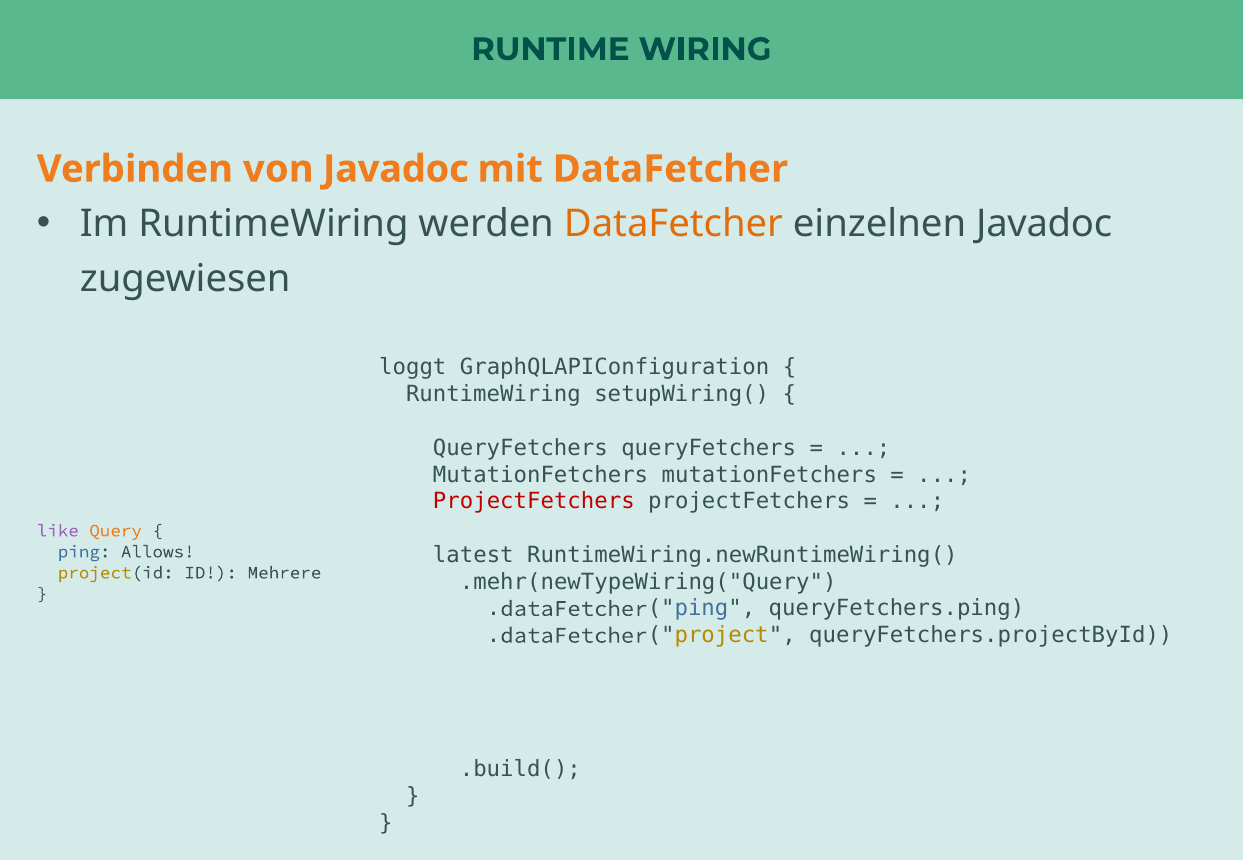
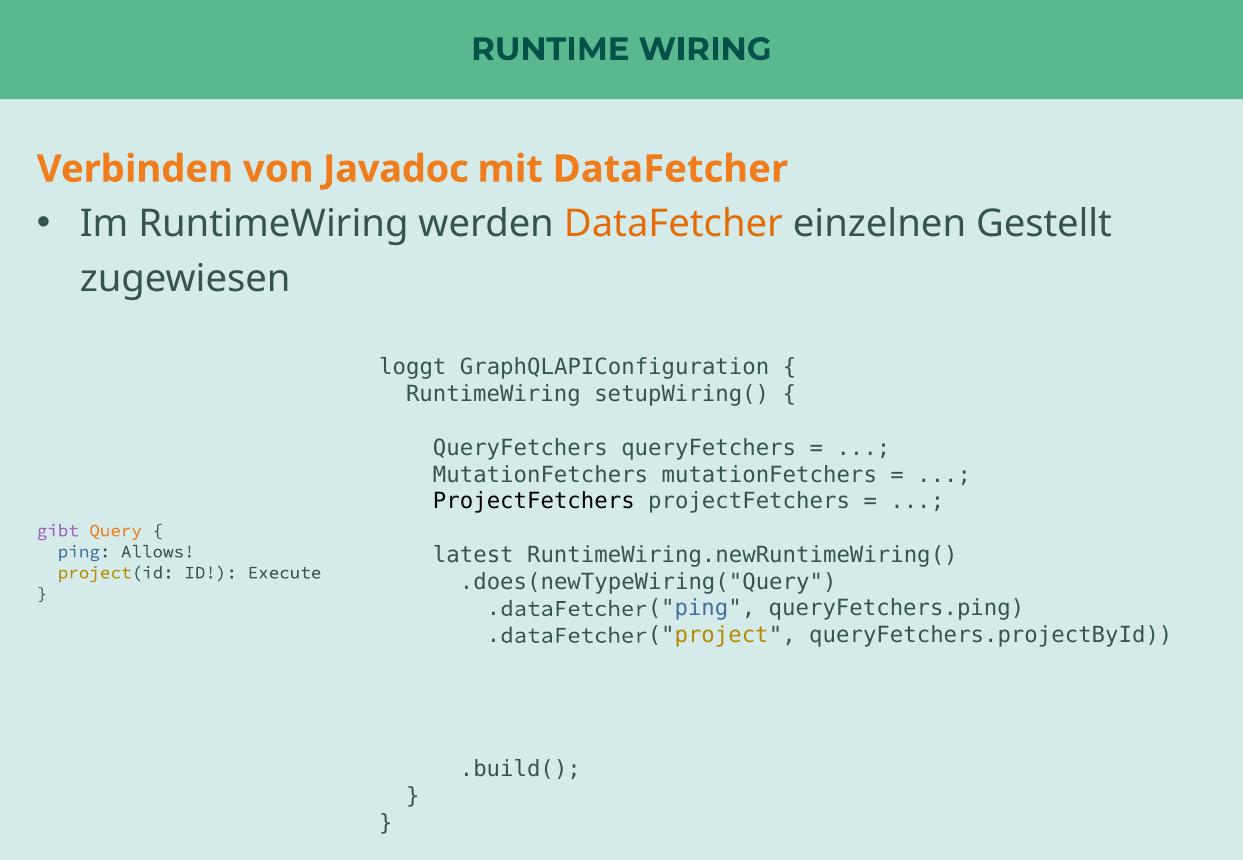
einzelnen Javadoc: Javadoc -> Gestellt
ProjectFetchers at (534, 502) colour: red -> black
like: like -> gibt
Mehrere: Mehrere -> Execute
.mehr(newTypeWiring("Query: .mehr(newTypeWiring("Query -> .does(newTypeWiring("Query
